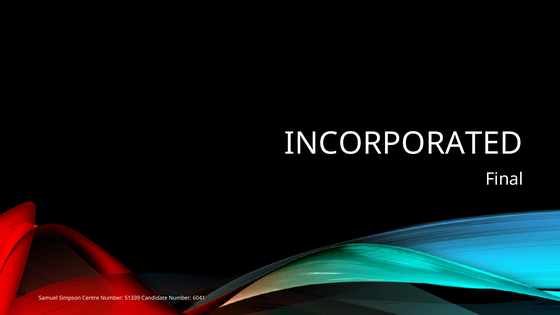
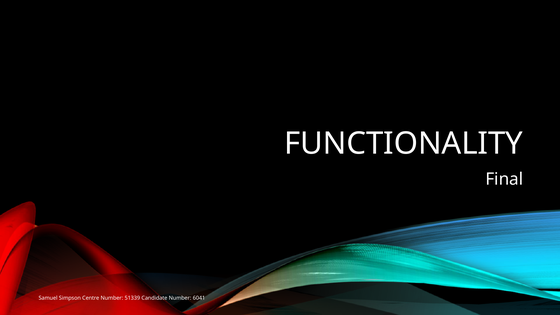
INCORPORATED: INCORPORATED -> FUNCTIONALITY
